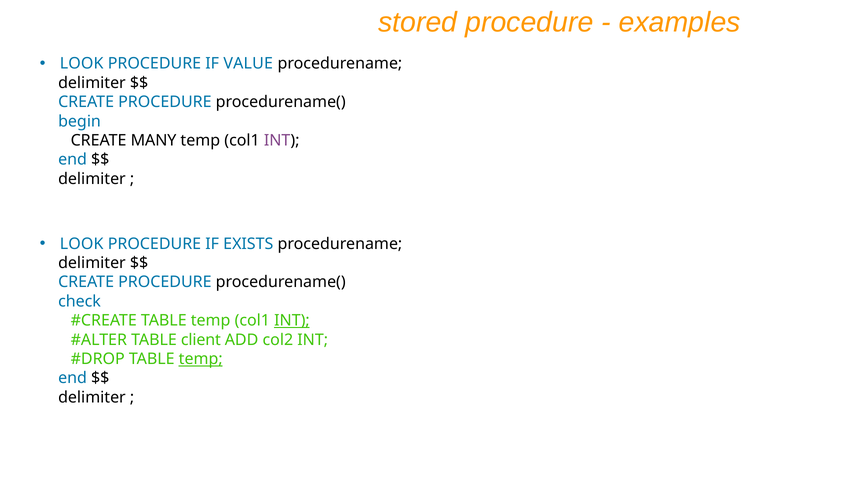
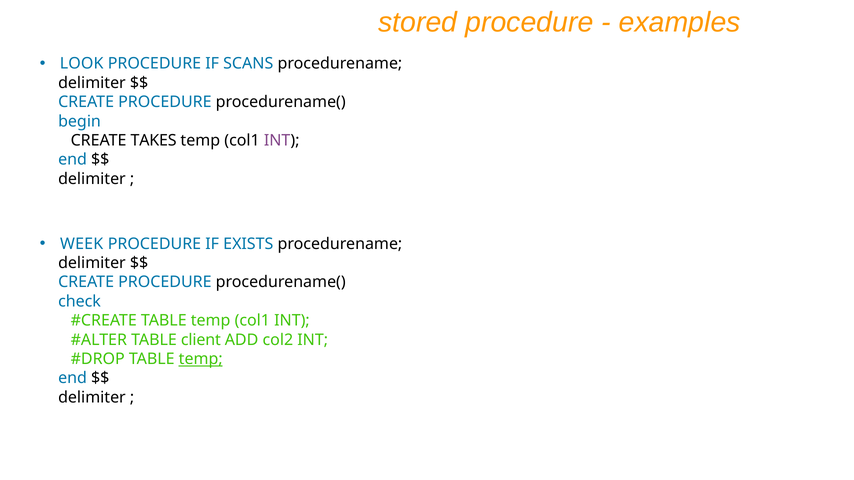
VALUE: VALUE -> SCANS
MANY: MANY -> TAKES
LOOK at (82, 244): LOOK -> WEEK
INT at (292, 321) underline: present -> none
